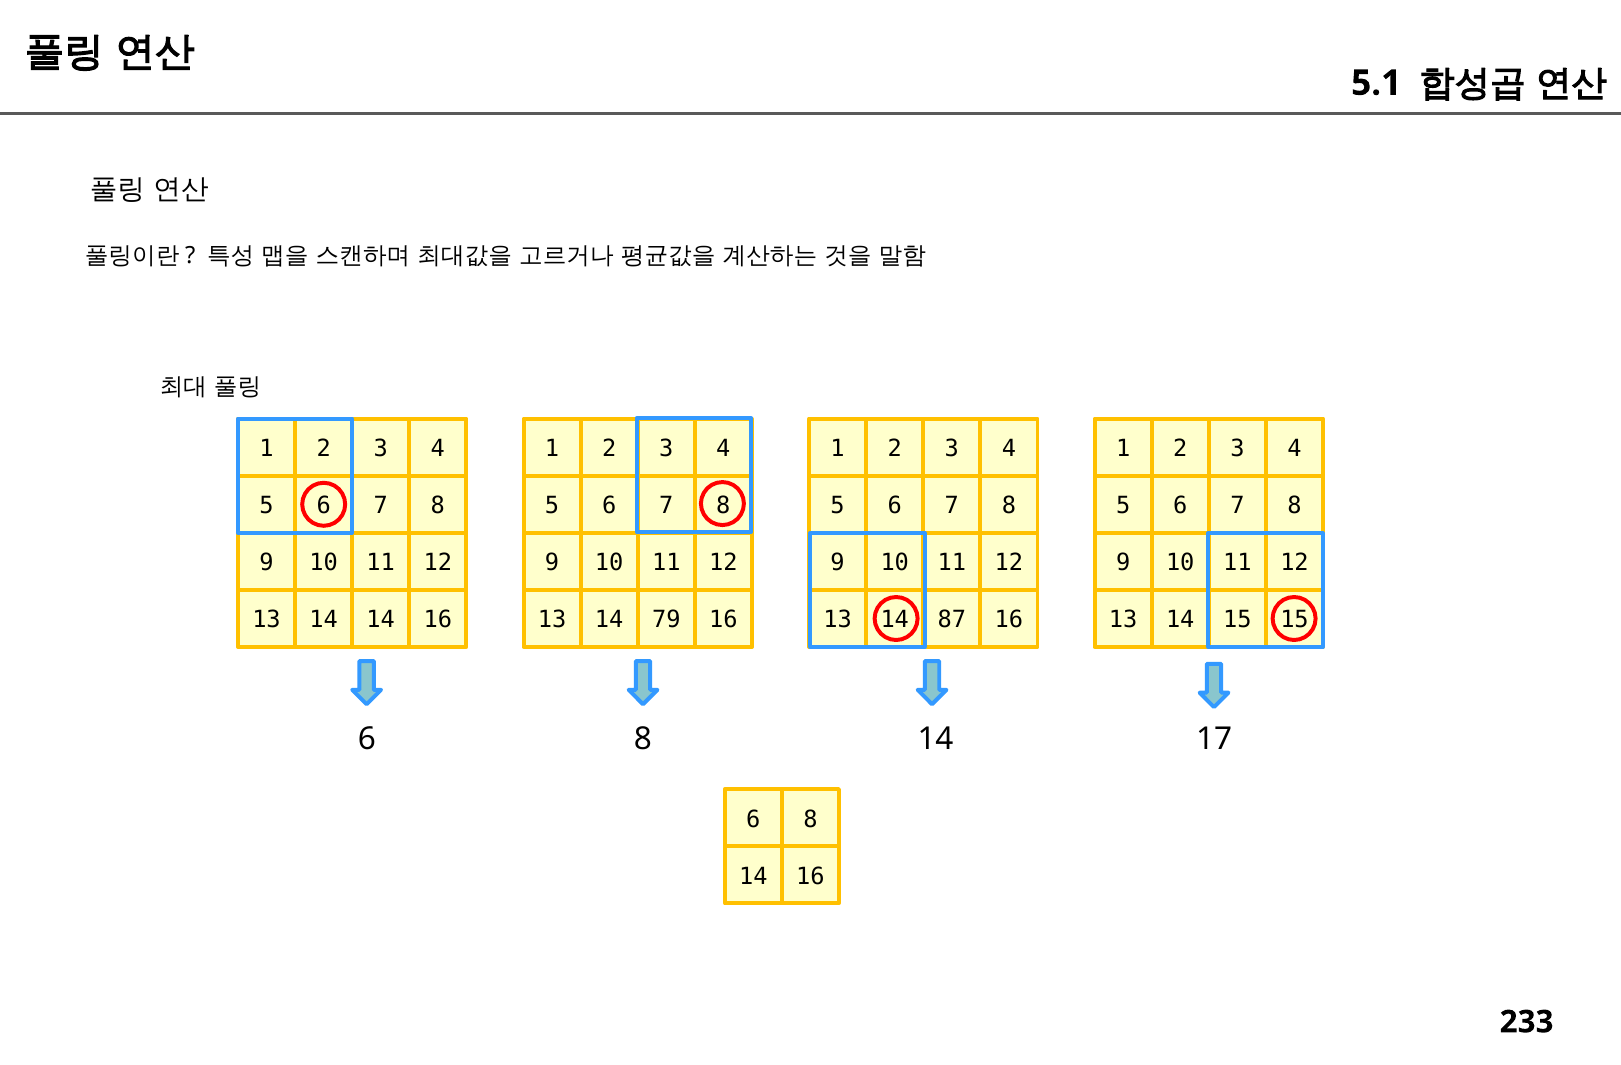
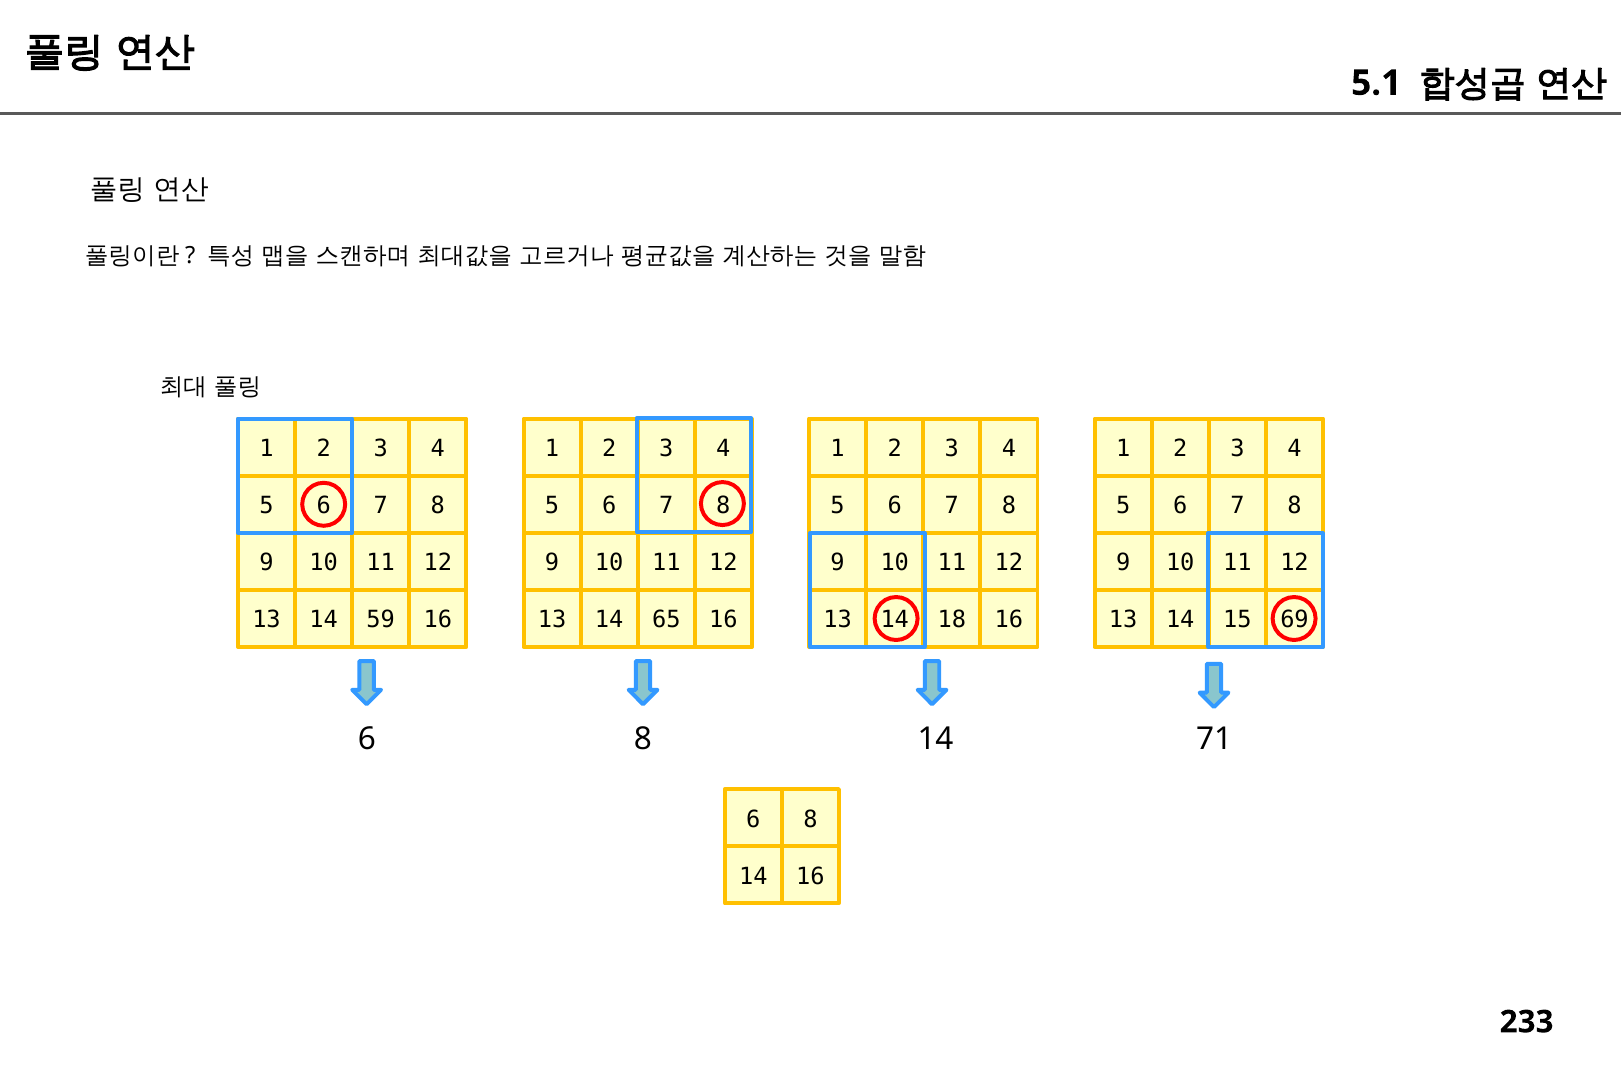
14 14: 14 -> 59
79: 79 -> 65
87: 87 -> 18
15 15: 15 -> 69
17: 17 -> 71
